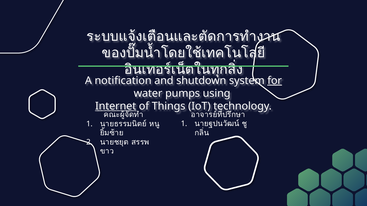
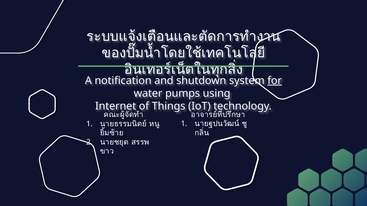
Internet underline: present -> none
